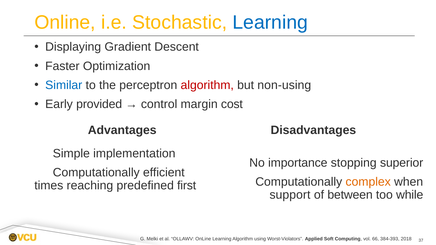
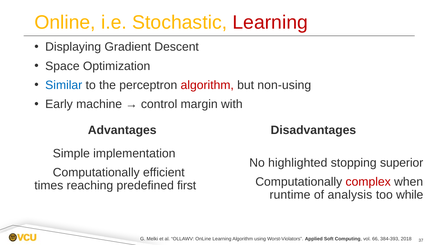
Learning at (270, 22) colour: blue -> red
Faster: Faster -> Space
provided: provided -> machine
cost: cost -> with
importance: importance -> highlighted
complex colour: orange -> red
support: support -> runtime
between: between -> analysis
